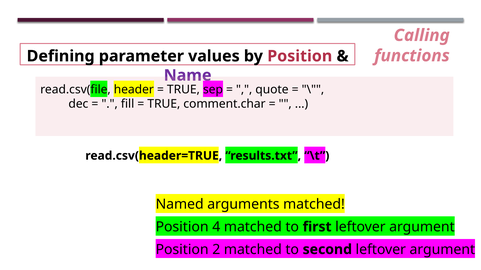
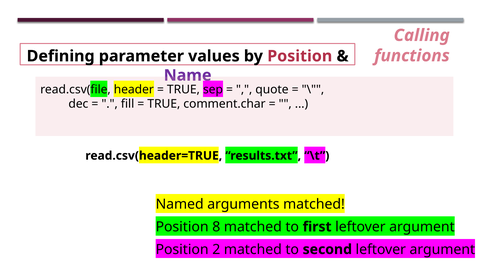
4: 4 -> 8
